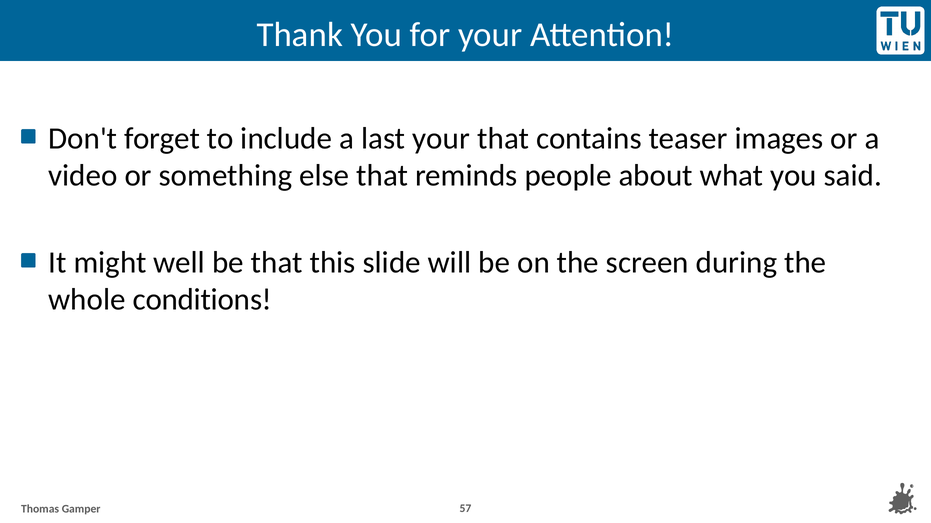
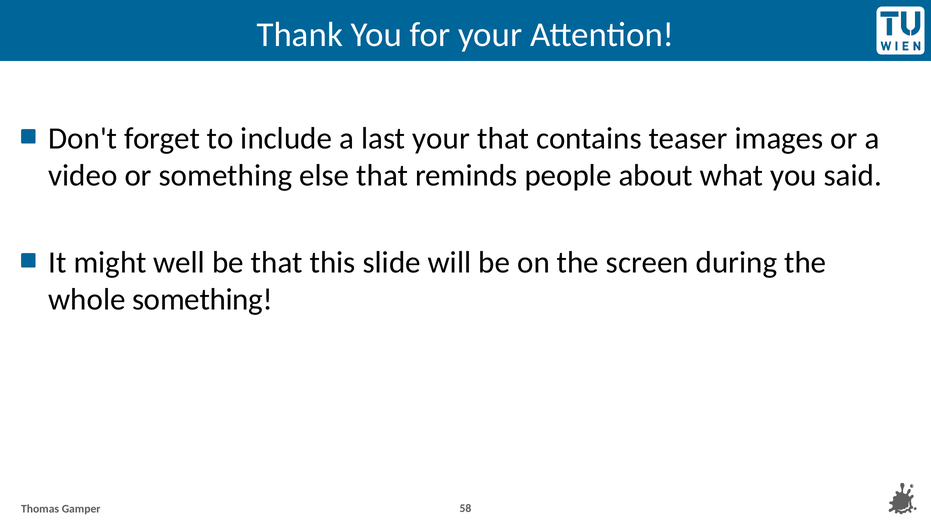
whole conditions: conditions -> something
57: 57 -> 58
